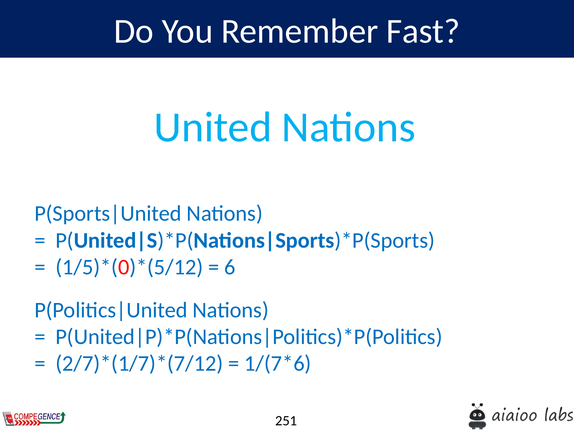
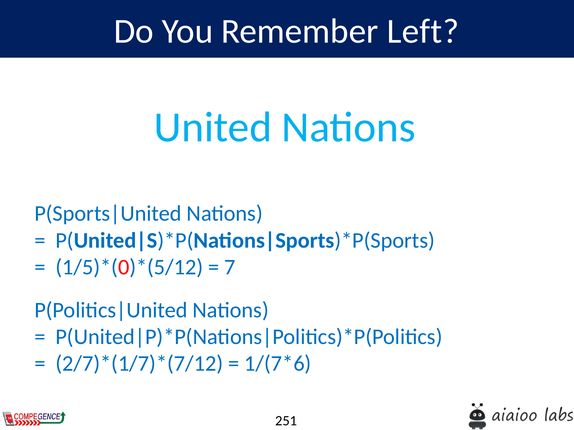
Fast: Fast -> Left
6: 6 -> 7
